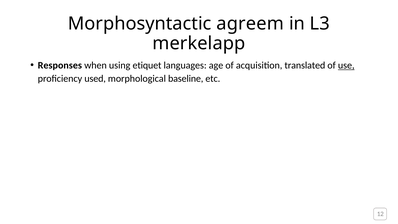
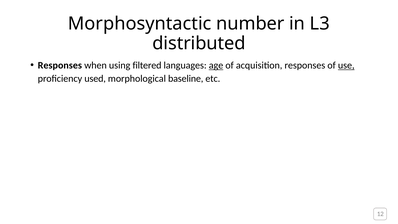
agreem: agreem -> number
merkelapp: merkelapp -> distributed
etiquet: etiquet -> filtered
age underline: none -> present
acquisition translated: translated -> responses
